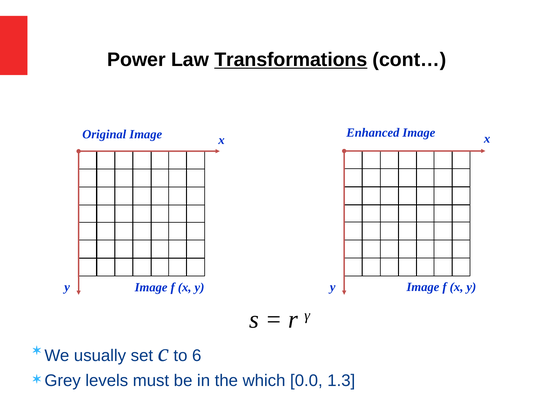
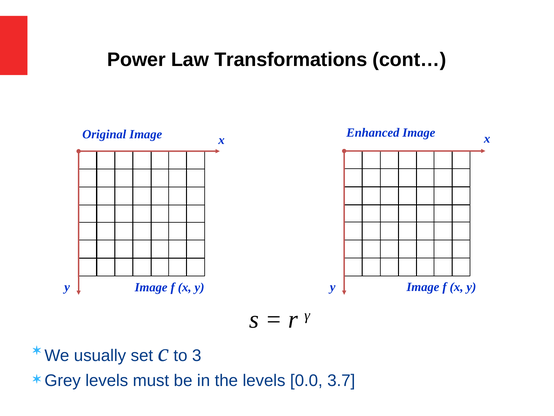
Transformations underline: present -> none
6: 6 -> 3
the which: which -> levels
1.3: 1.3 -> 3.7
